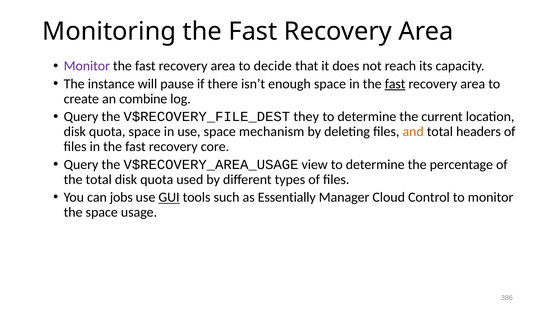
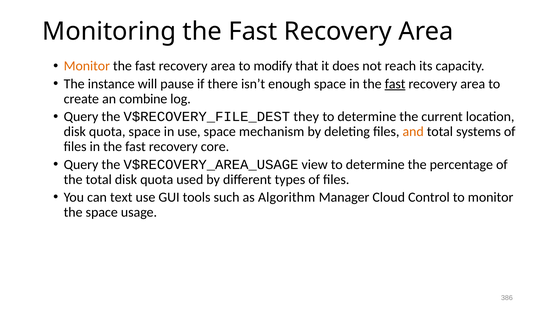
Monitor at (87, 66) colour: purple -> orange
decide: decide -> modify
headers: headers -> systems
jobs: jobs -> text
GUI underline: present -> none
Essentially: Essentially -> Algorithm
